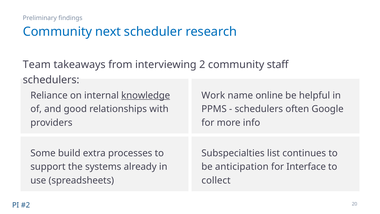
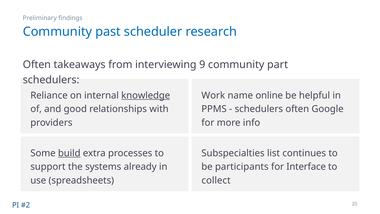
next: next -> past
Team at (37, 65): Team -> Often
2: 2 -> 9
staff: staff -> part
build underline: none -> present
anticipation: anticipation -> participants
